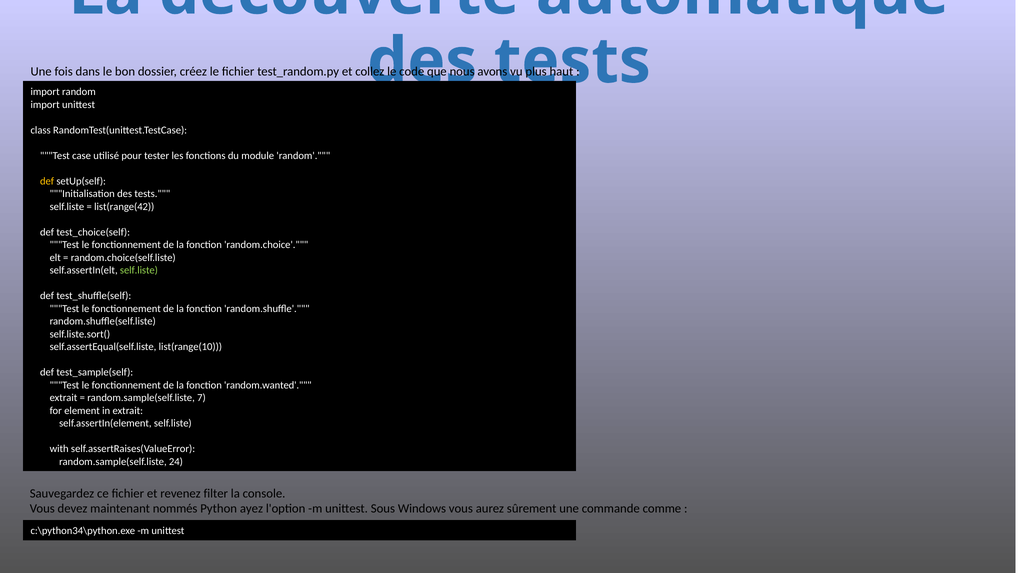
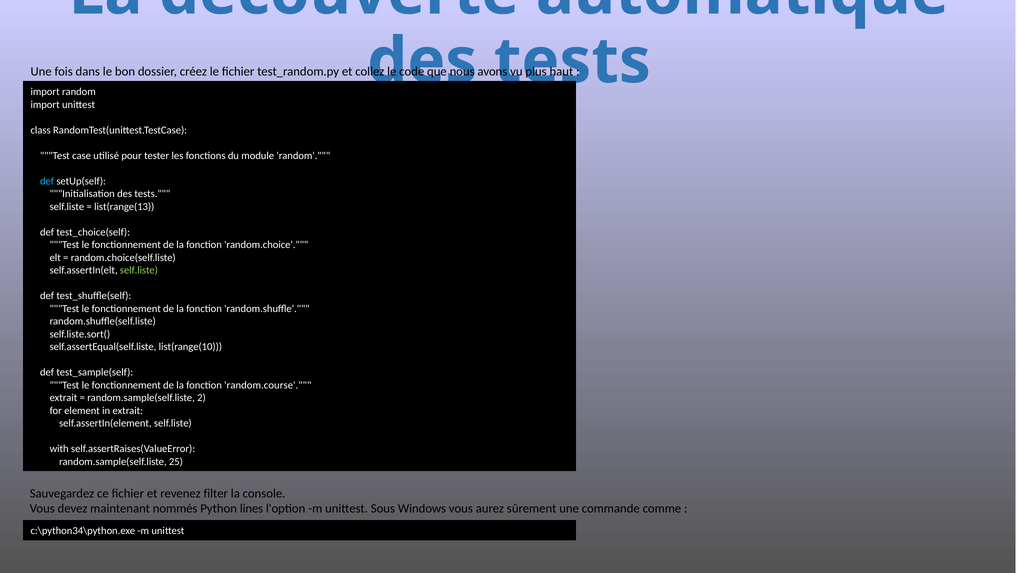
def at (47, 181) colour: yellow -> light blue
list(range(42: list(range(42 -> list(range(13
random.wanted: random.wanted -> random.course
7: 7 -> 2
24: 24 -> 25
ayez: ayez -> lines
